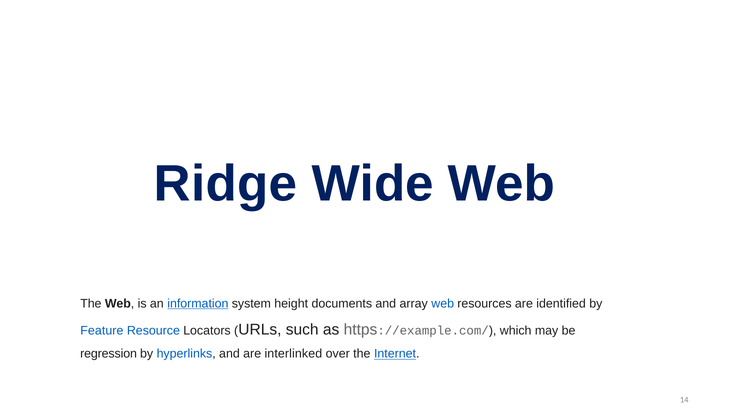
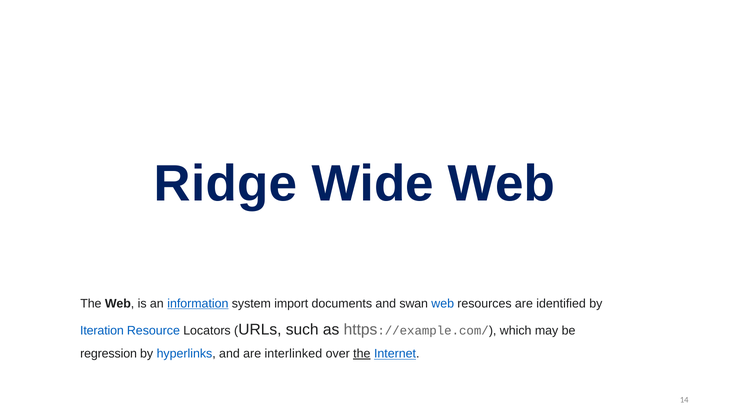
height: height -> import
array: array -> swan
Feature: Feature -> Iteration
the at (362, 354) underline: none -> present
